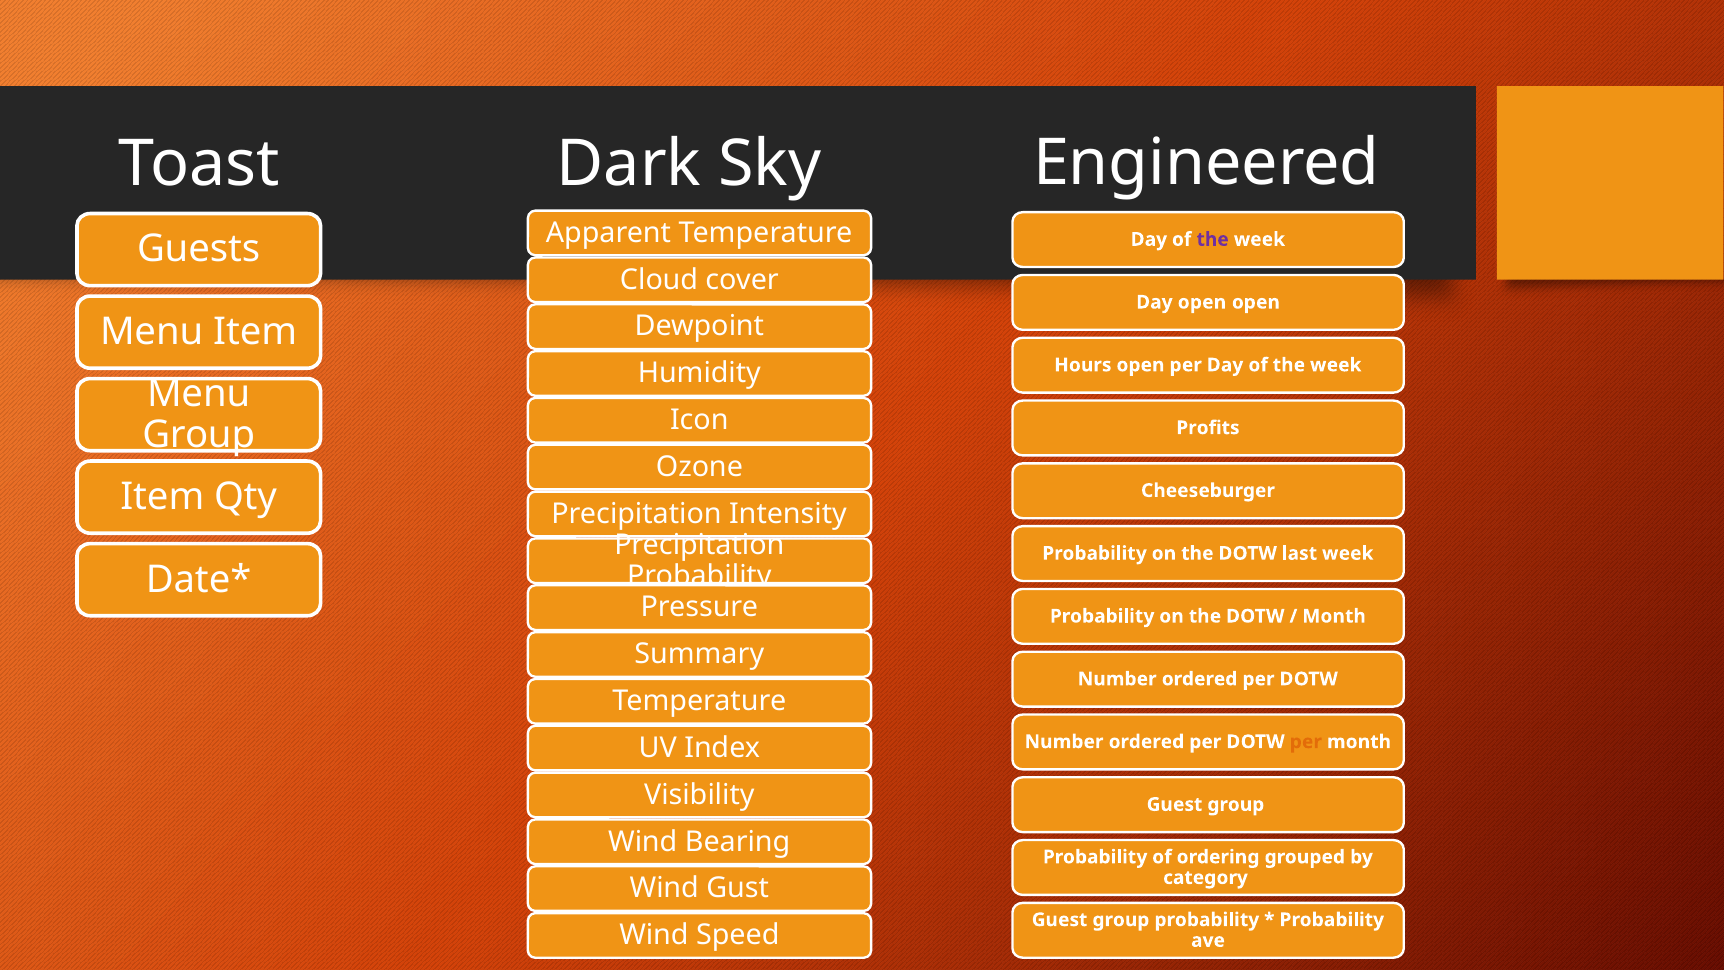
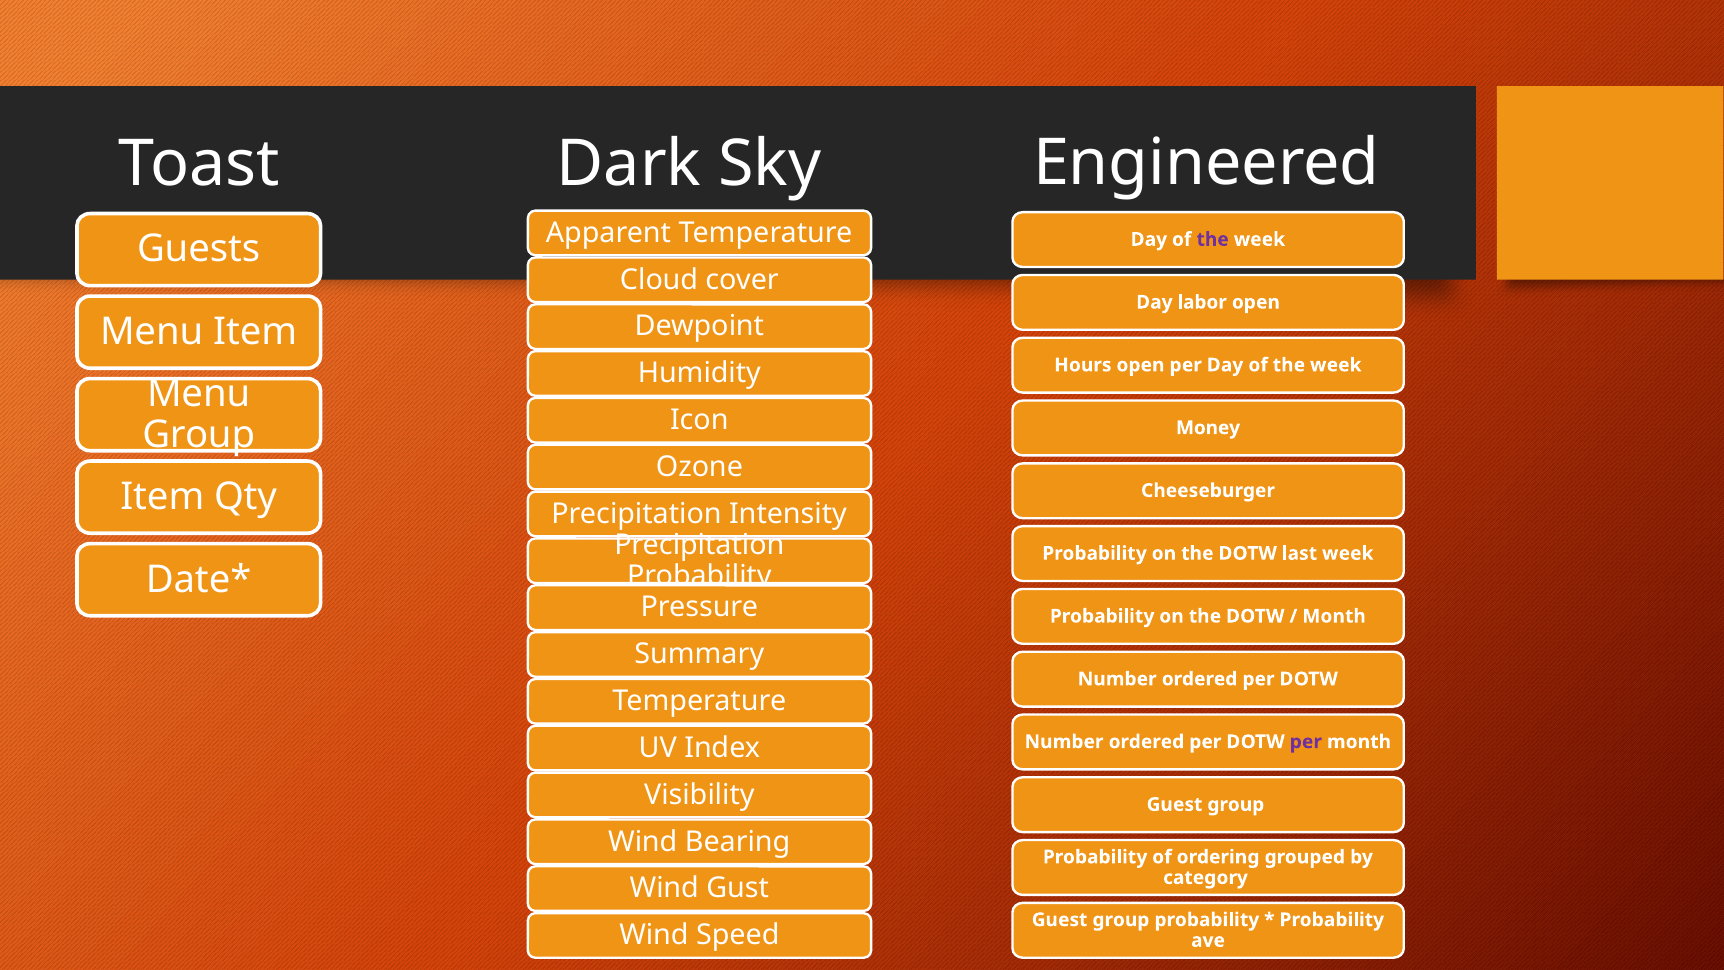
Day open: open -> labor
Profits: Profits -> Money
per at (1306, 742) colour: orange -> purple
